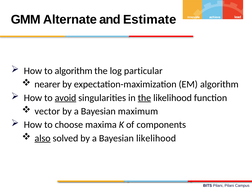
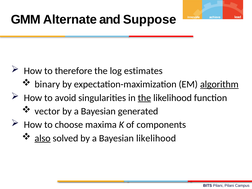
Estimate: Estimate -> Suppose
to algorithm: algorithm -> therefore
particular: particular -> estimates
nearer: nearer -> binary
algorithm at (219, 84) underline: none -> present
avoid underline: present -> none
maximum: maximum -> generated
